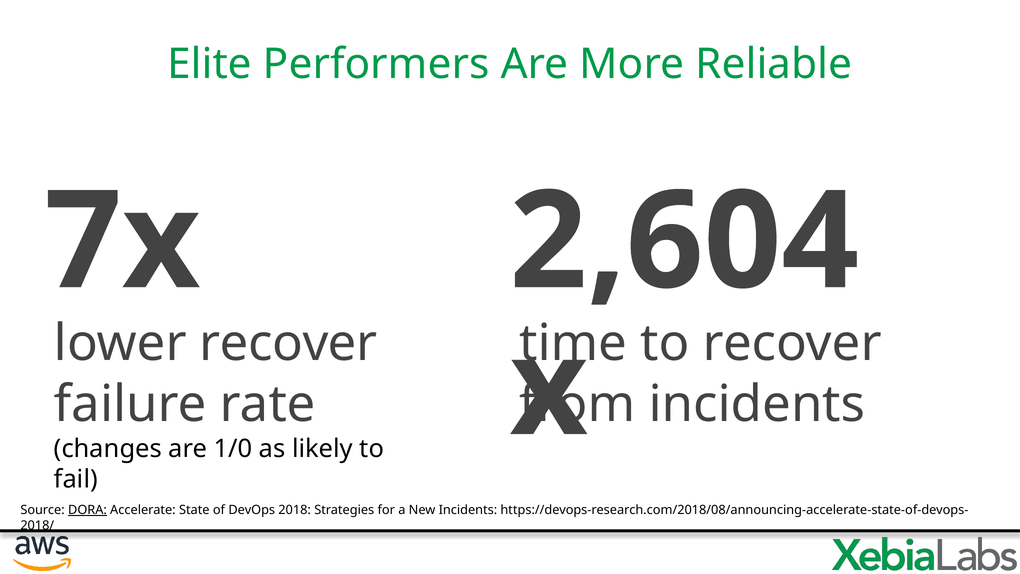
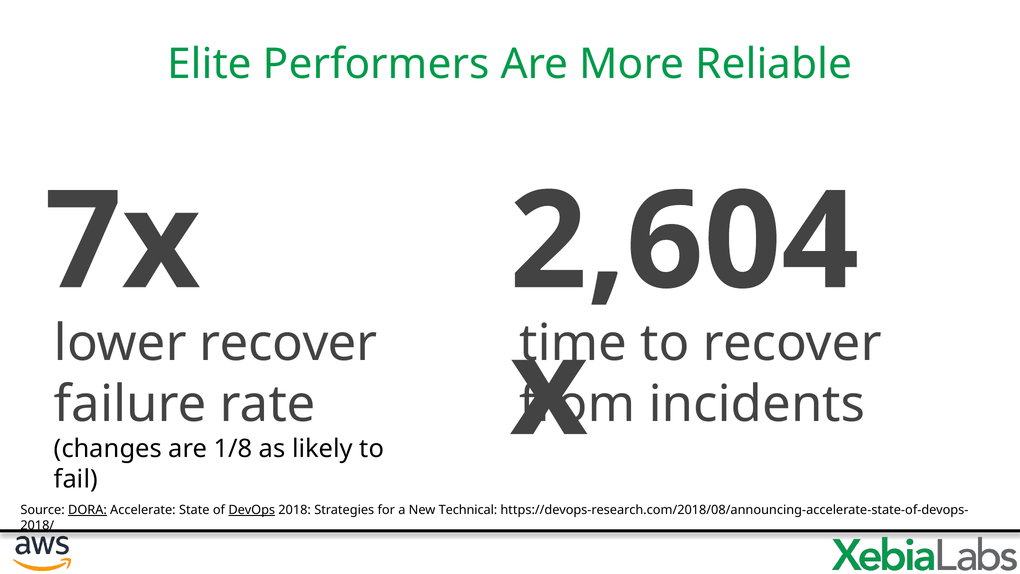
1/0: 1/0 -> 1/8
DevOps underline: none -> present
New Incidents: Incidents -> Technical
